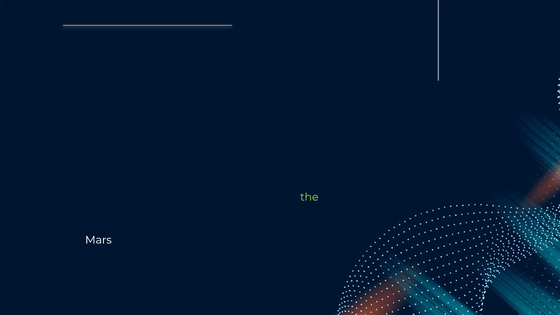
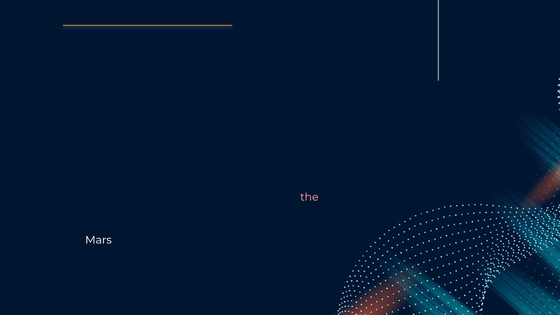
the colour: light green -> pink
